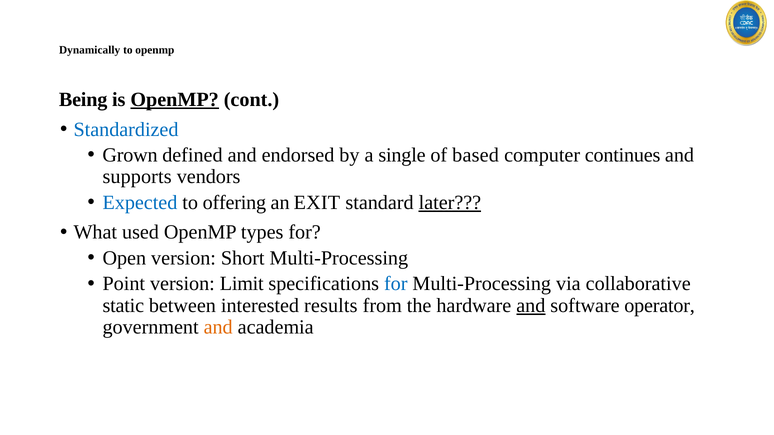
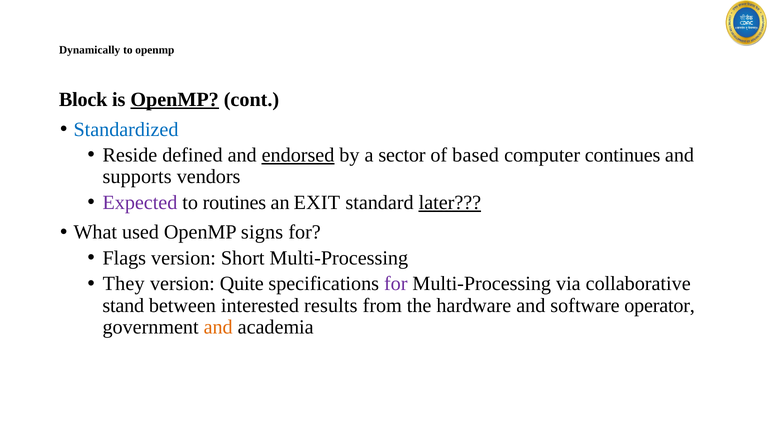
Being: Being -> Block
Grown: Grown -> Reside
endorsed underline: none -> present
single: single -> sector
Expected colour: blue -> purple
offering: offering -> routines
types: types -> signs
Open: Open -> Flags
Point: Point -> They
Limit: Limit -> Quite
for at (396, 284) colour: blue -> purple
static: static -> stand
and at (531, 306) underline: present -> none
